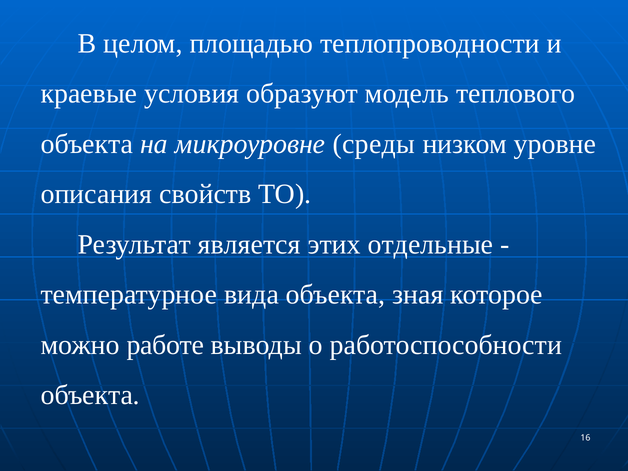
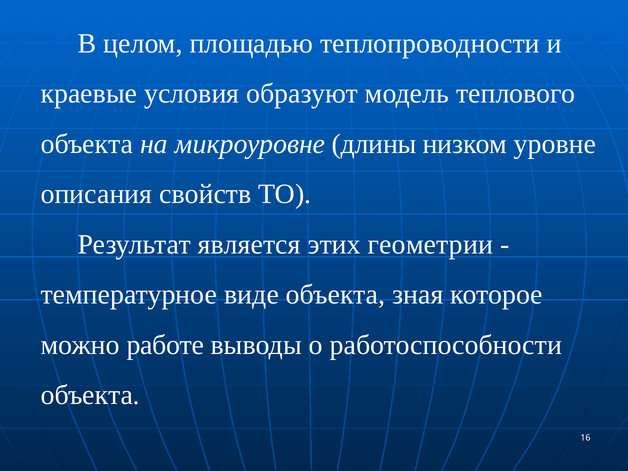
среды: среды -> длины
отдельные: отдельные -> геометрии
вида: вида -> виде
